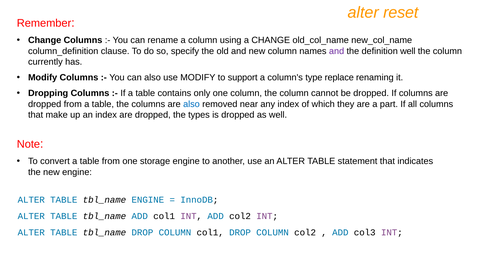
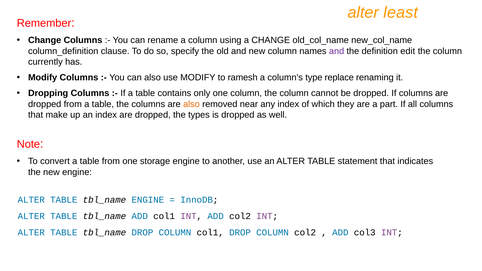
reset: reset -> least
definition well: well -> edit
support: support -> ramesh
also at (191, 104) colour: blue -> orange
